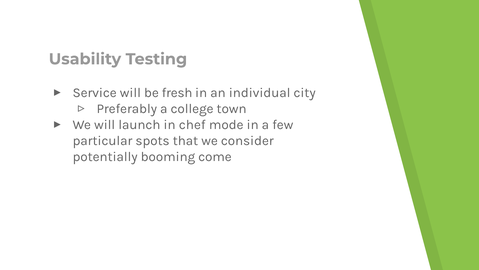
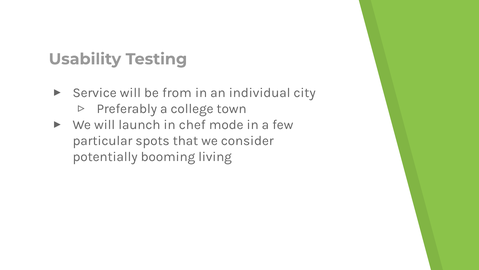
fresh: fresh -> from
come: come -> living
